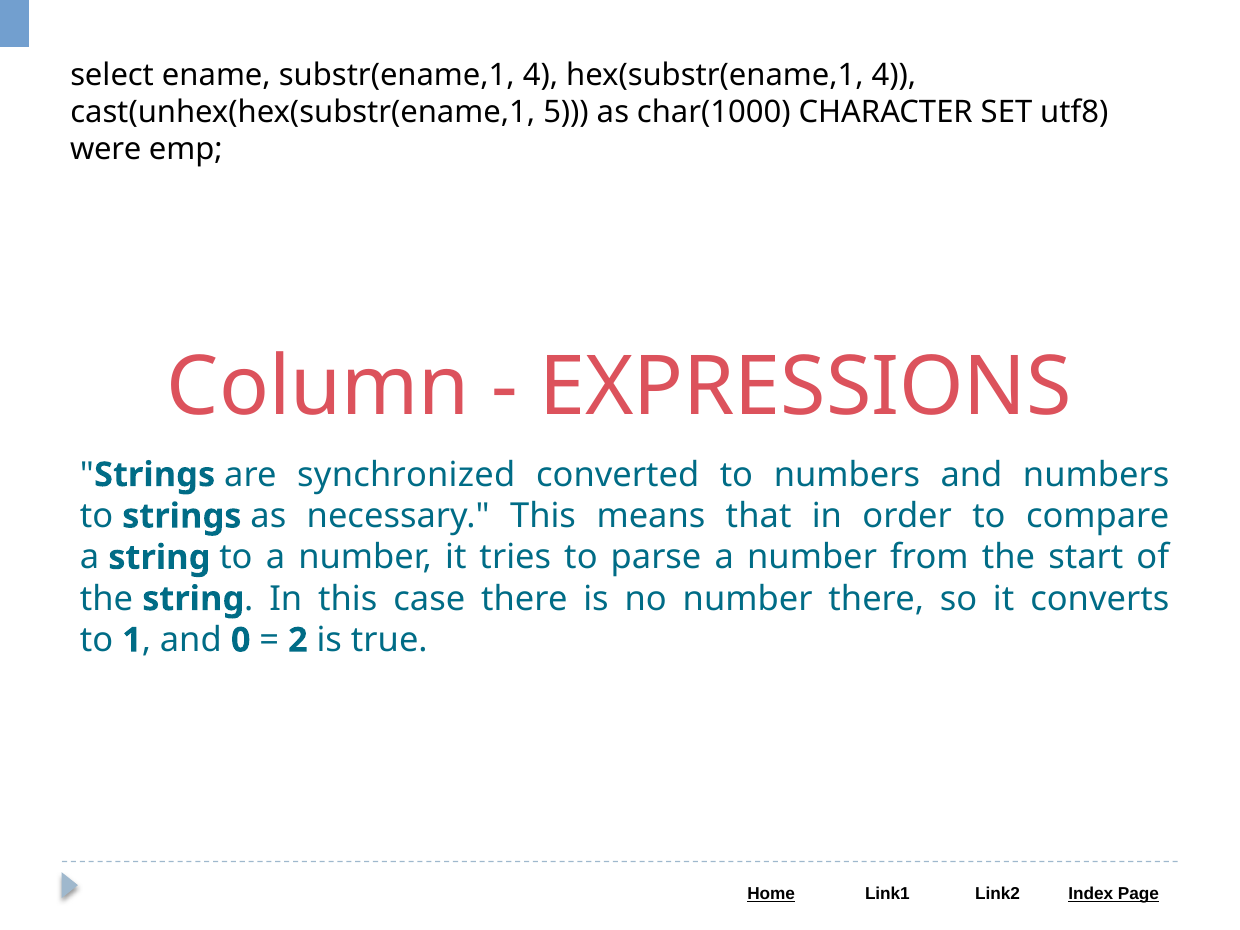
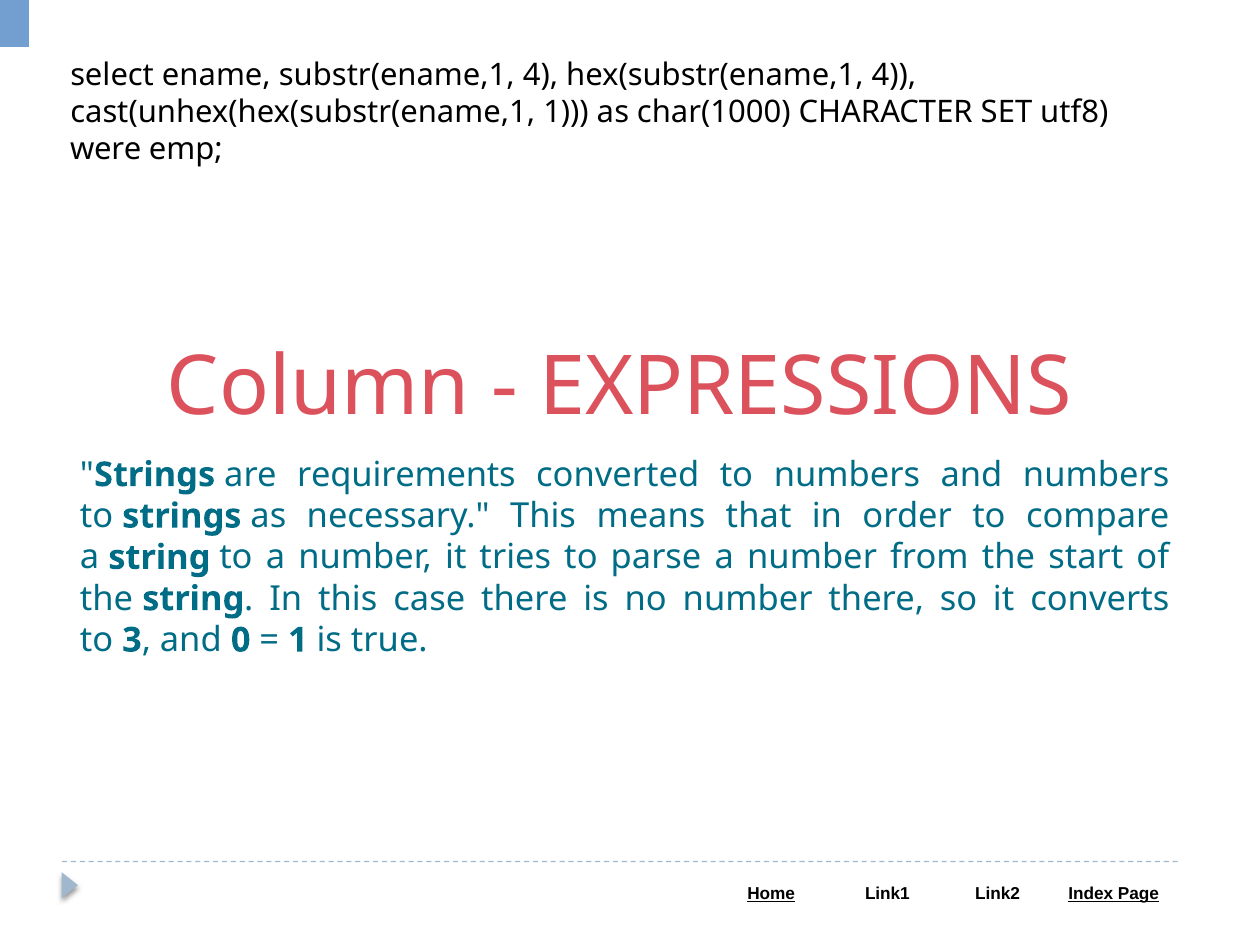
cast(unhex(hex(substr(ename,1 5: 5 -> 1
synchronized: synchronized -> requirements
1: 1 -> 3
2 at (298, 640): 2 -> 1
